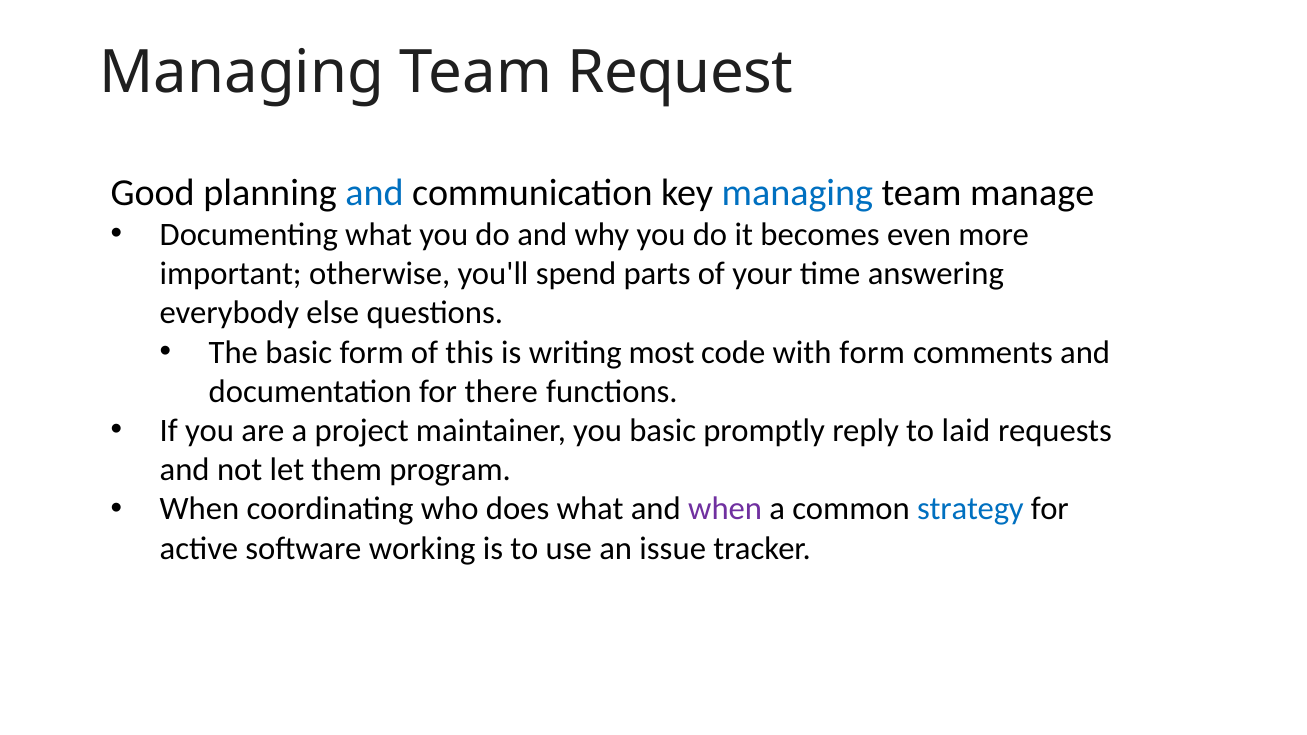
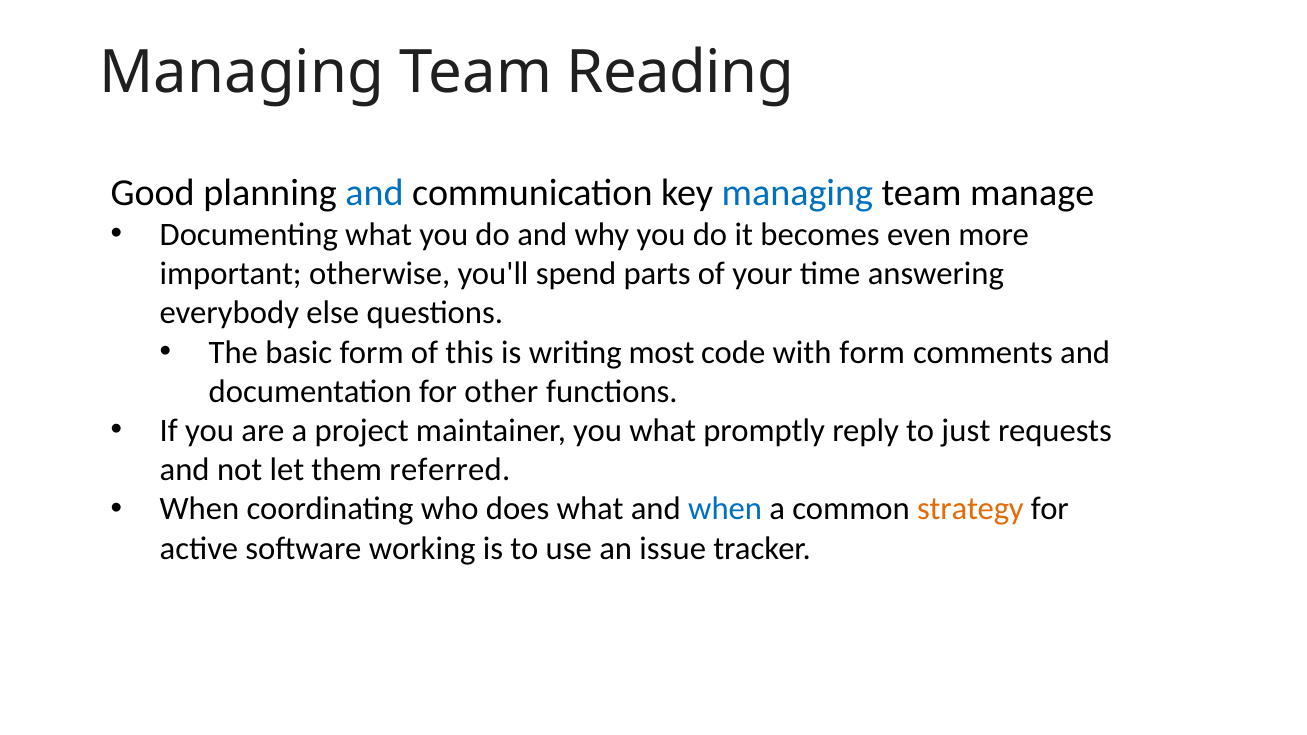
Request: Request -> Reading
there: there -> other
you basic: basic -> what
laid: laid -> just
program: program -> referred
when at (725, 509) colour: purple -> blue
strategy colour: blue -> orange
